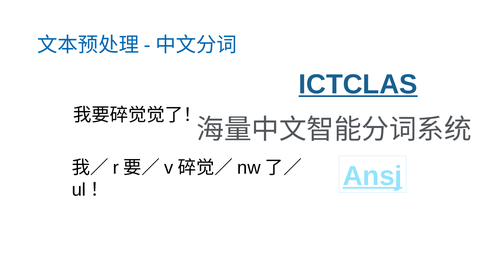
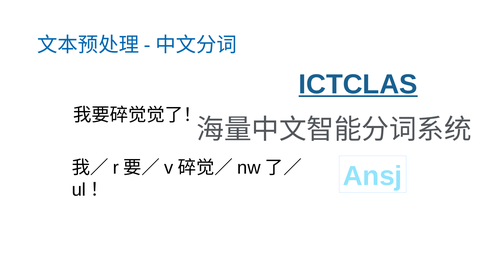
Ansj underline: present -> none
